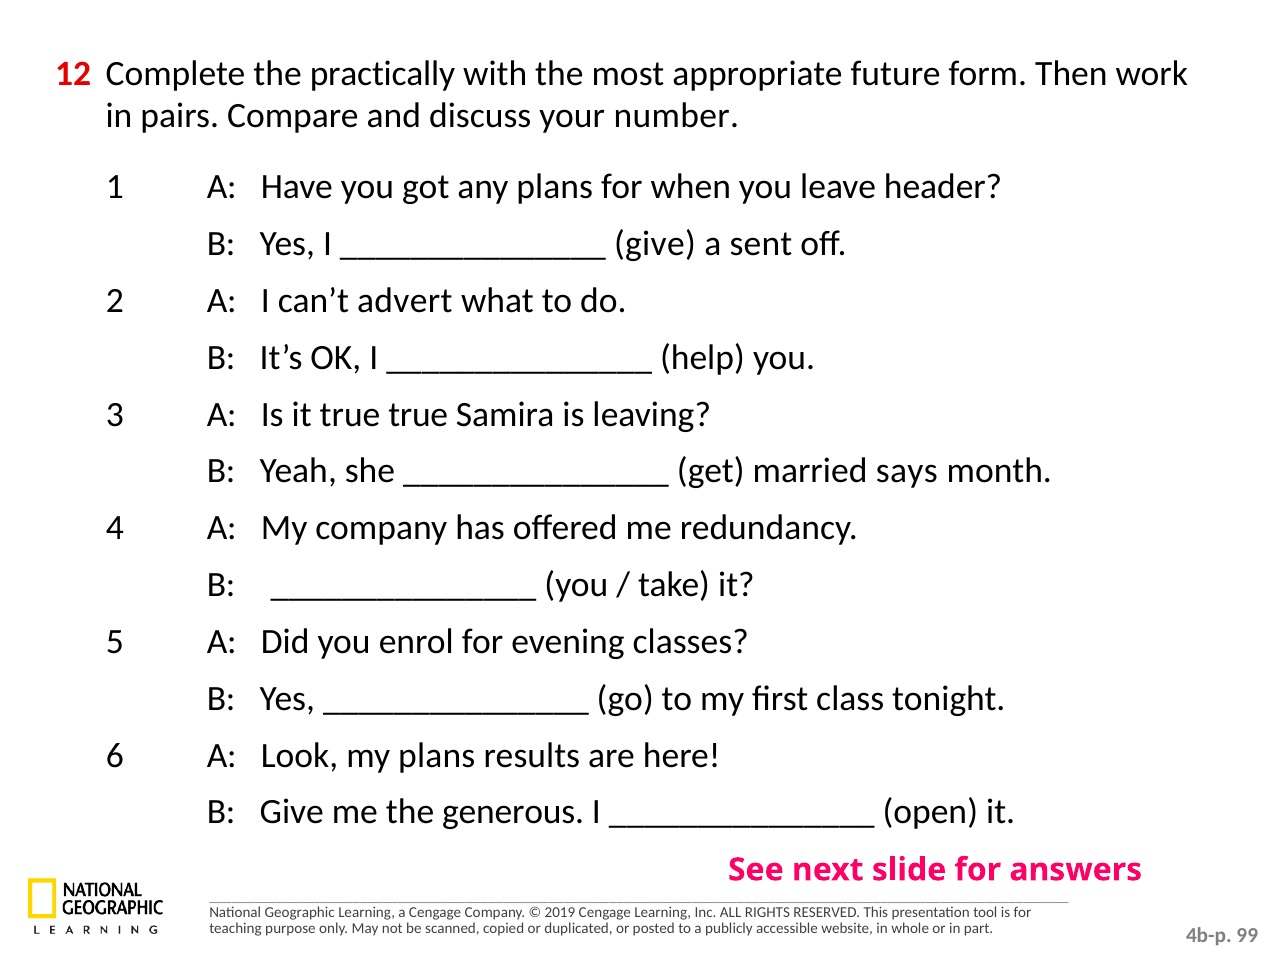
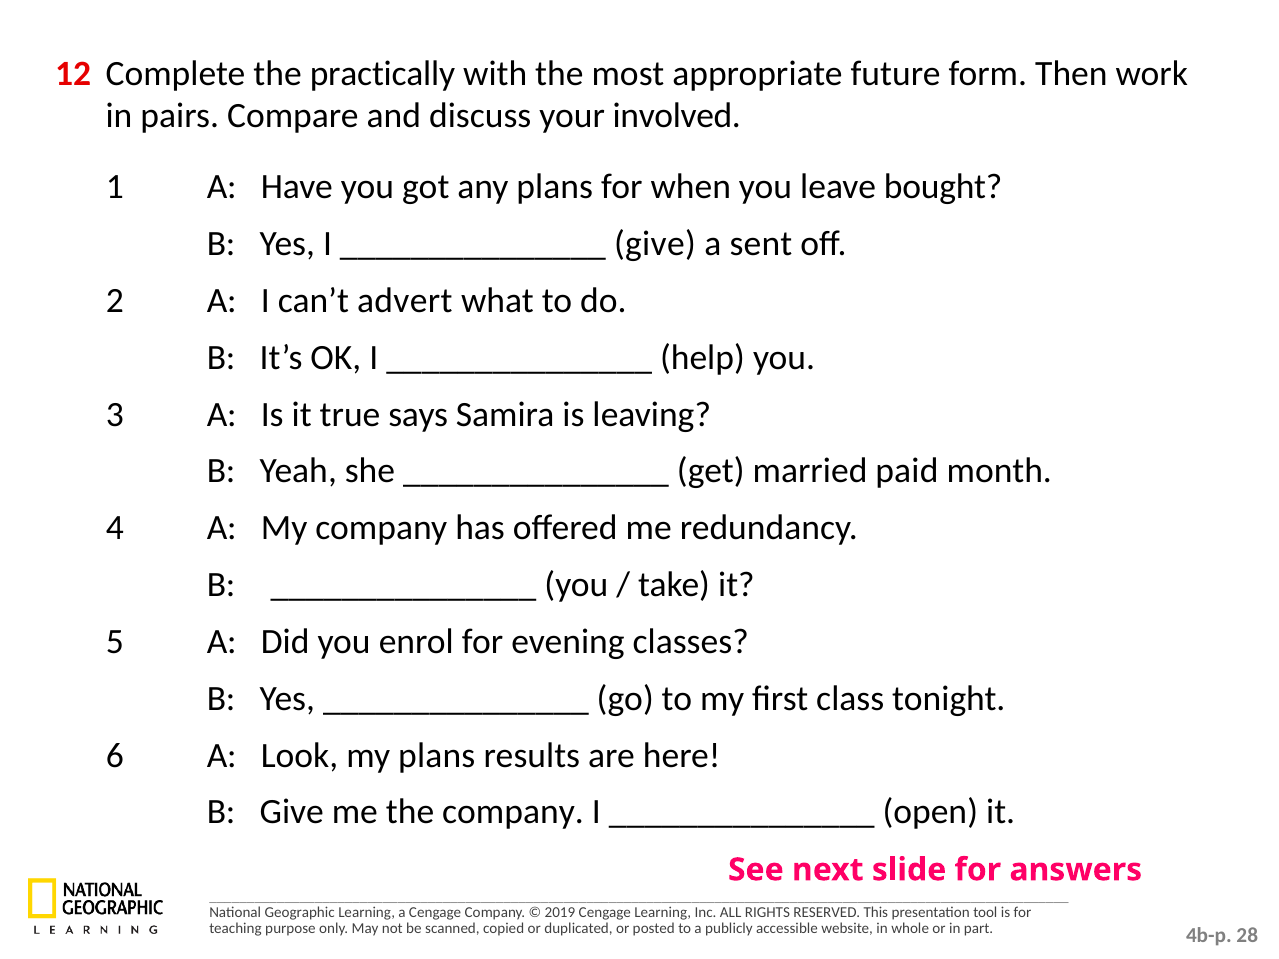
number: number -> involved
header: header -> bought
true true: true -> says
says: says -> paid
the generous: generous -> company
99: 99 -> 28
